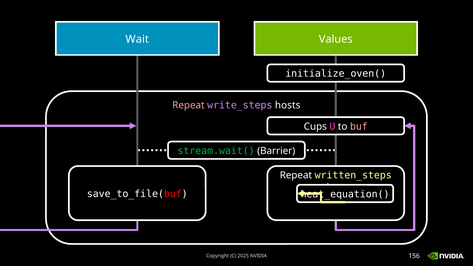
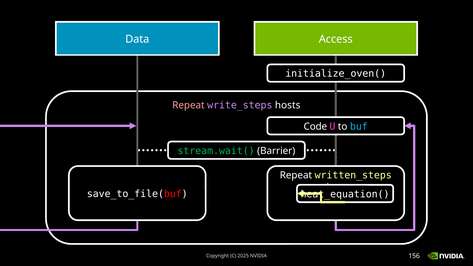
Wait: Wait -> Data
Values: Values -> Access
Cups: Cups -> Code
buf colour: pink -> light blue
